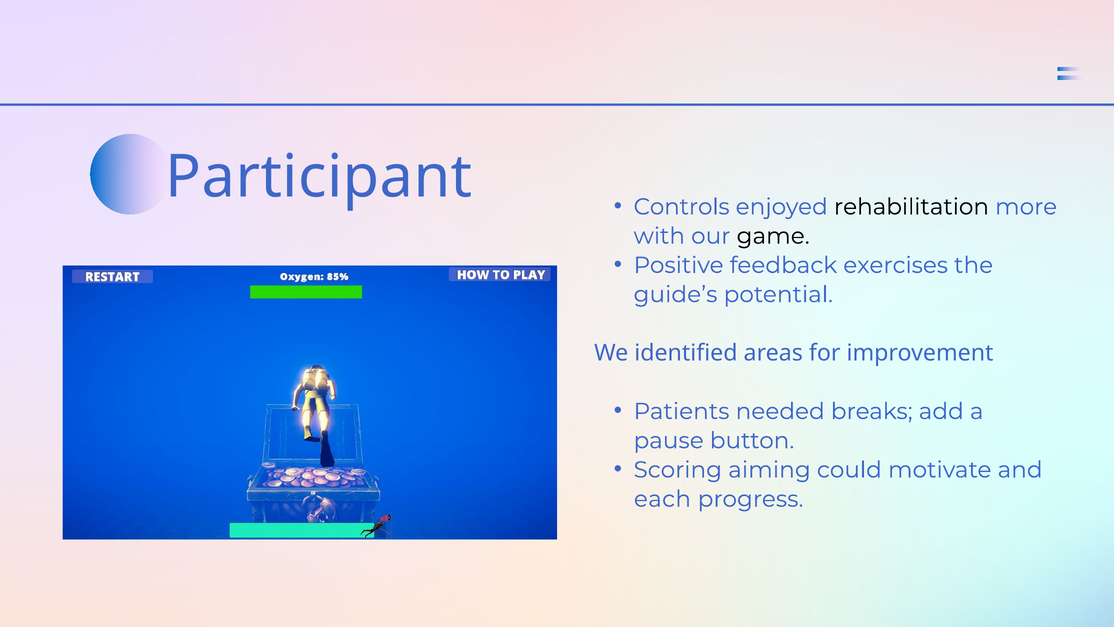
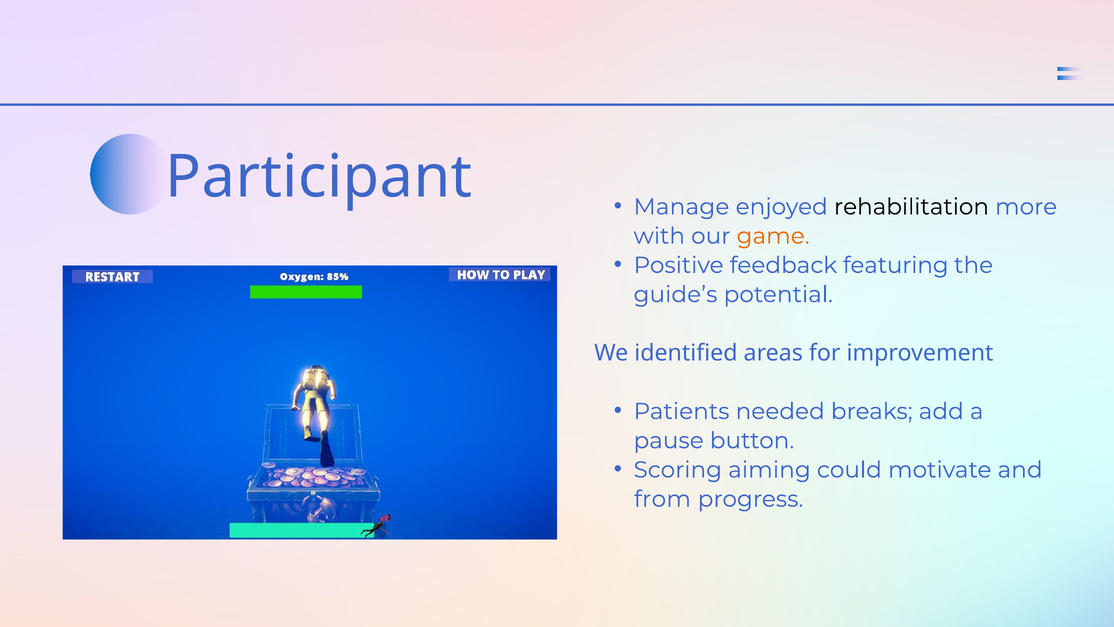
Controls: Controls -> Manage
game colour: black -> orange
exercises: exercises -> featuring
each: each -> from
